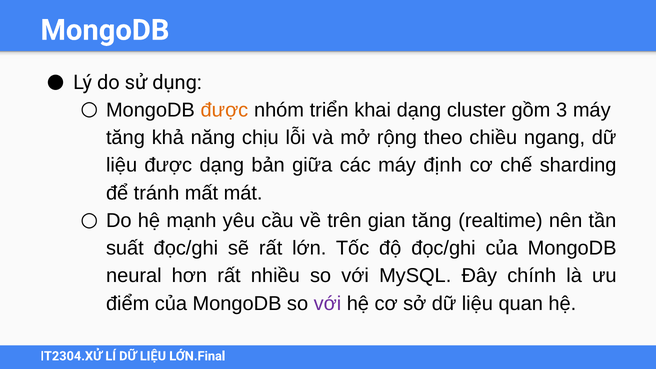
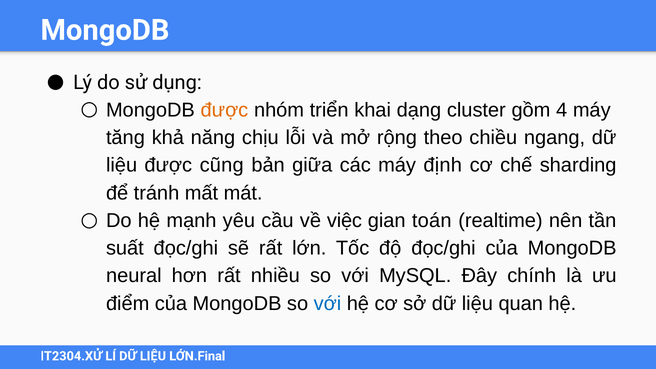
3: 3 -> 4
được dạng: dạng -> cũng
trên: trên -> việc
gian tăng: tăng -> toán
với at (327, 304) colour: purple -> blue
